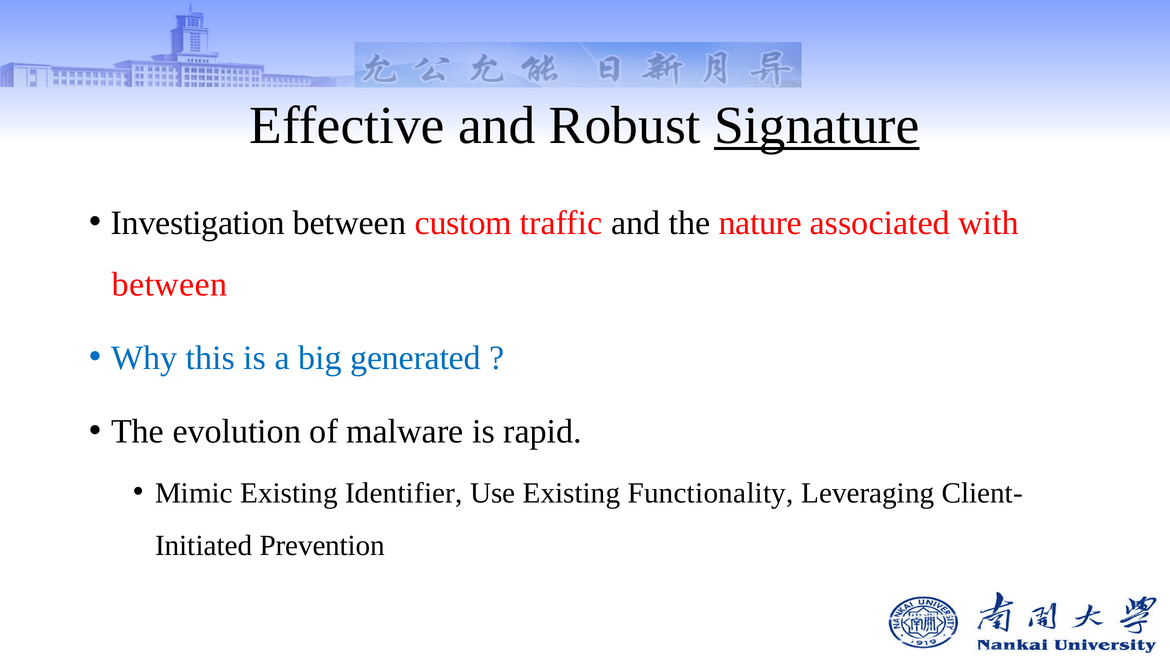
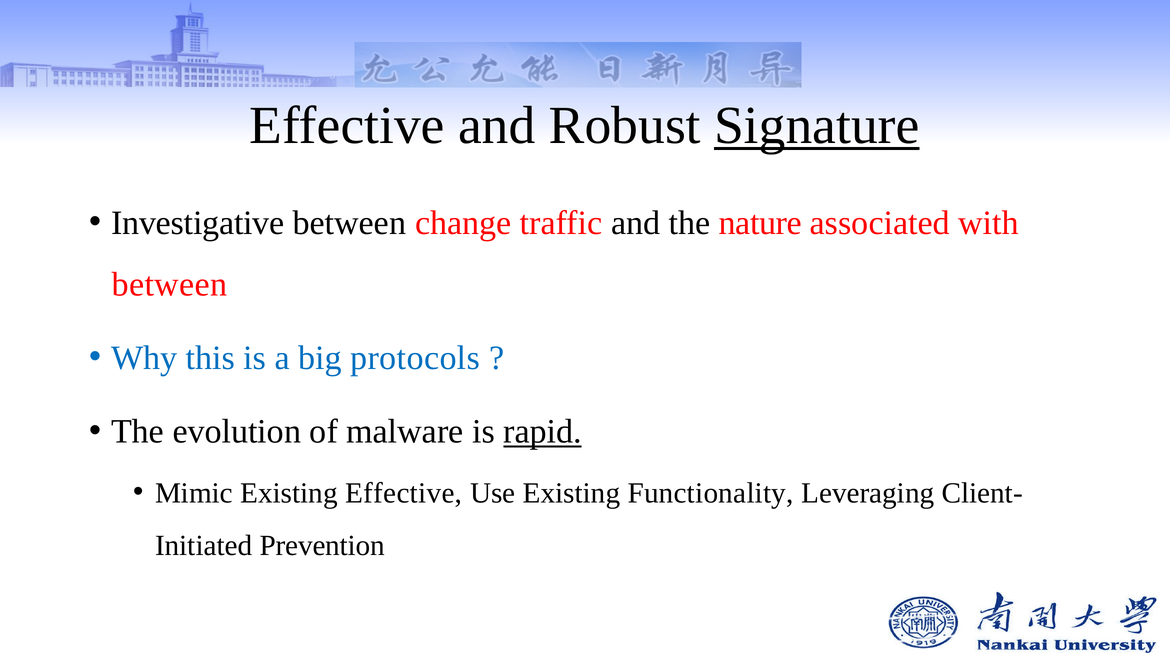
Investigation: Investigation -> Investigative
custom: custom -> change
generated: generated -> protocols
rapid underline: none -> present
Existing Identifier: Identifier -> Effective
